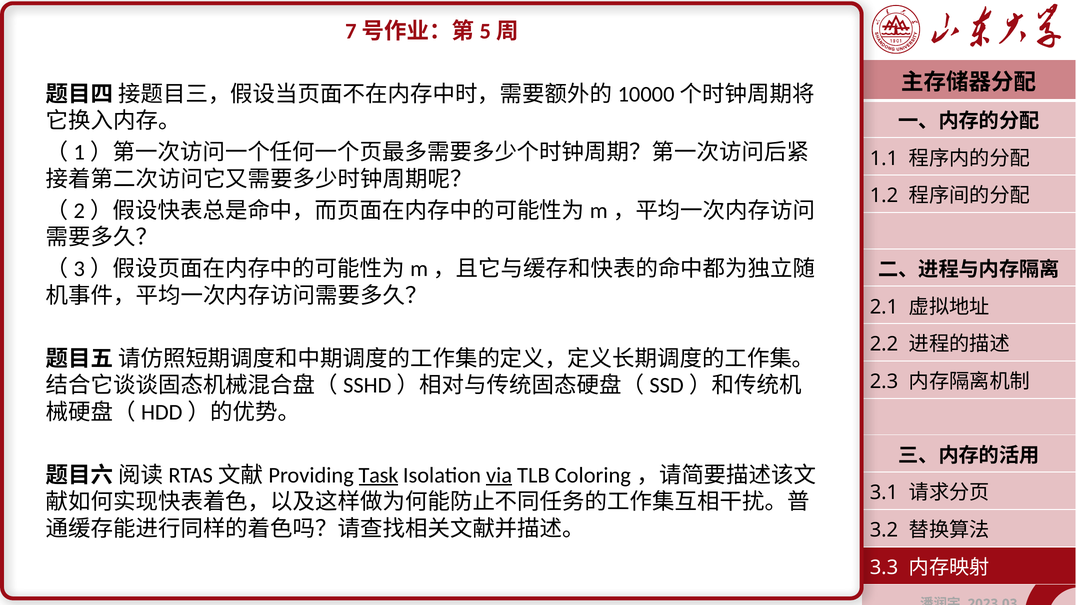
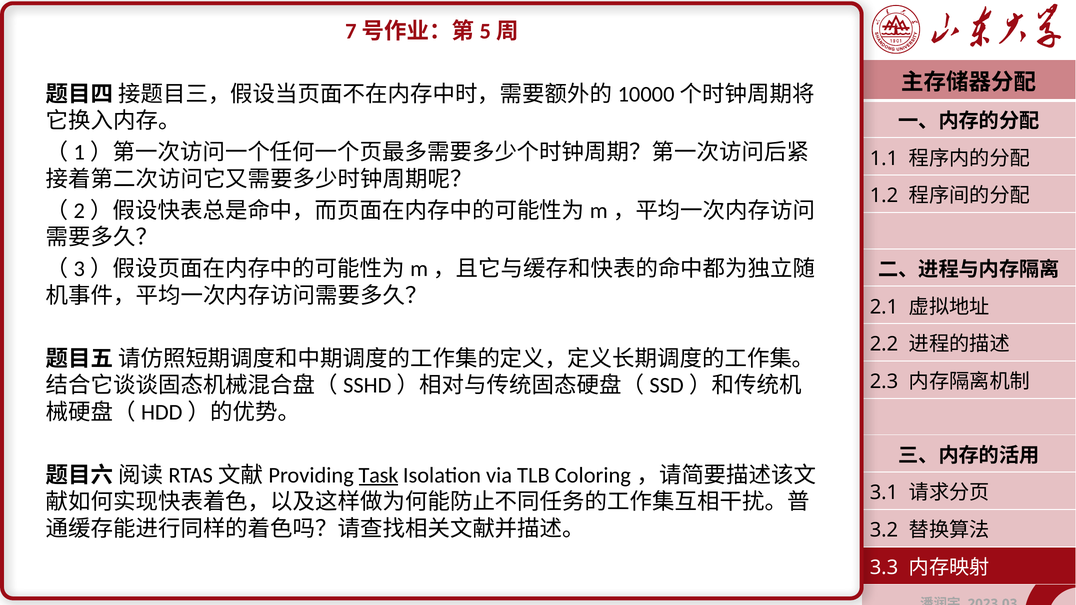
via underline: present -> none
